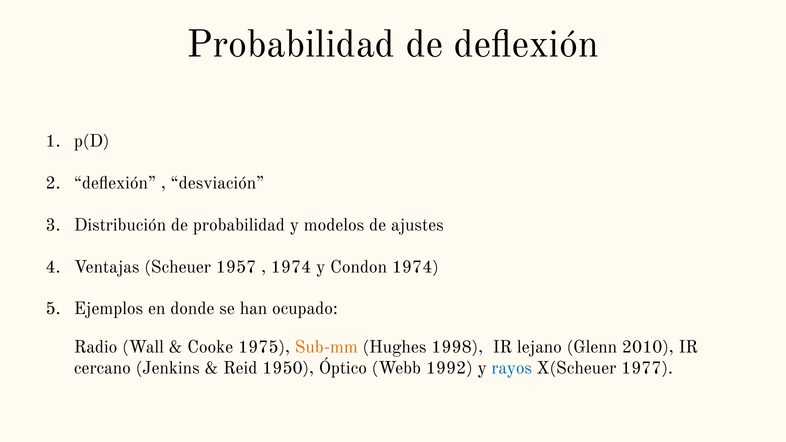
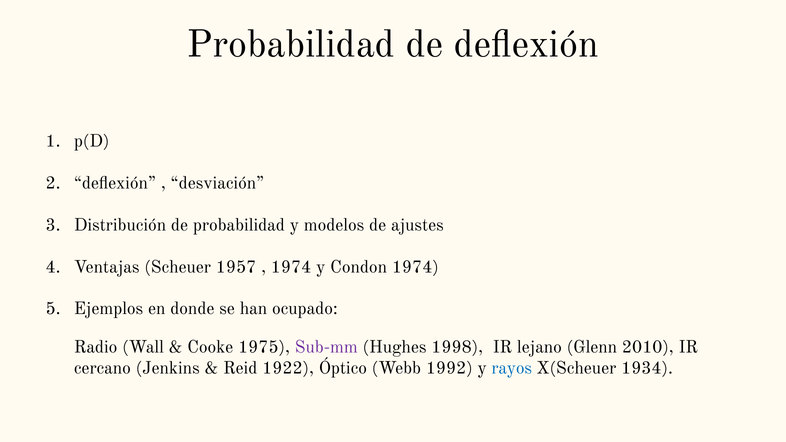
Sub-mm colour: orange -> purple
1950: 1950 -> 1922
1977: 1977 -> 1934
